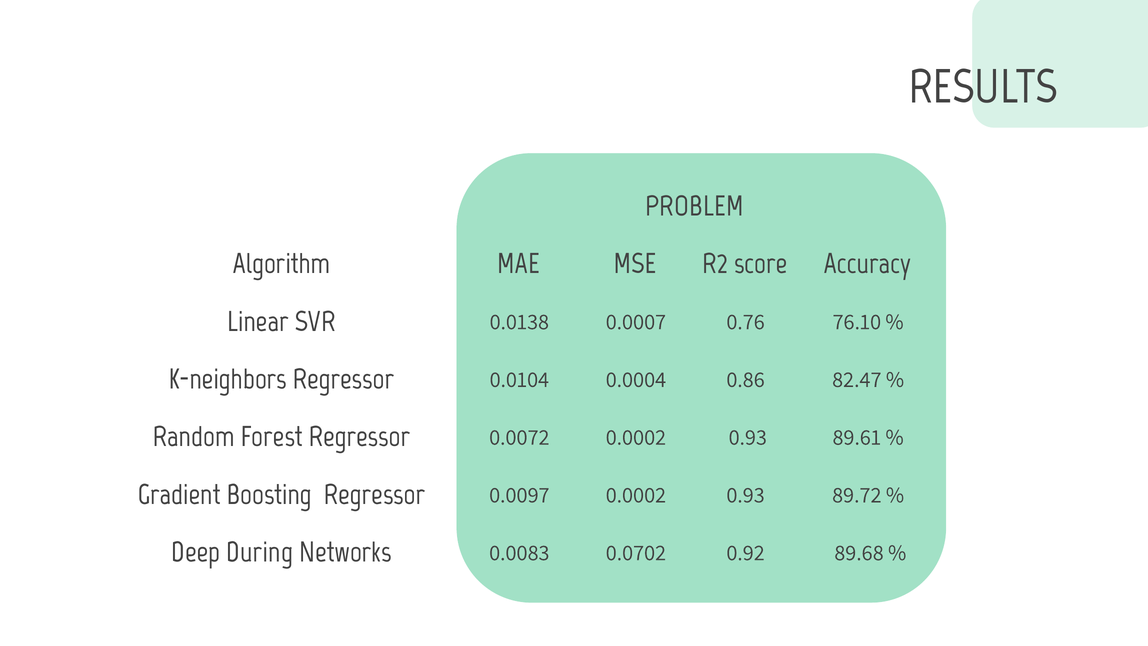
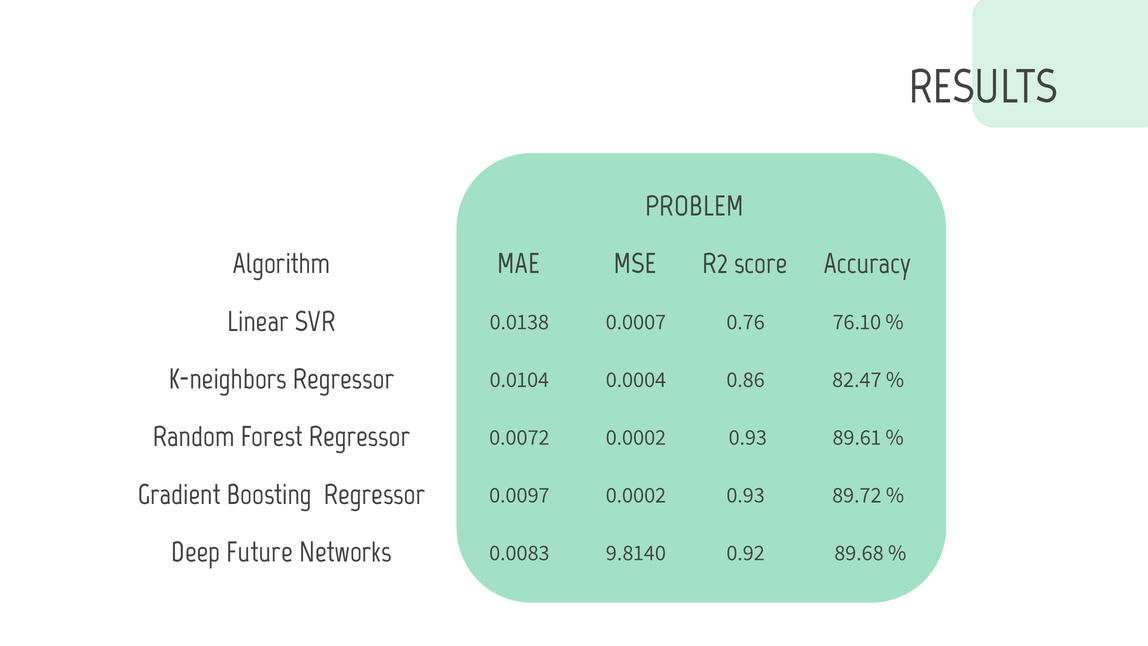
During: During -> Future
0.0702: 0.0702 -> 9.8140
